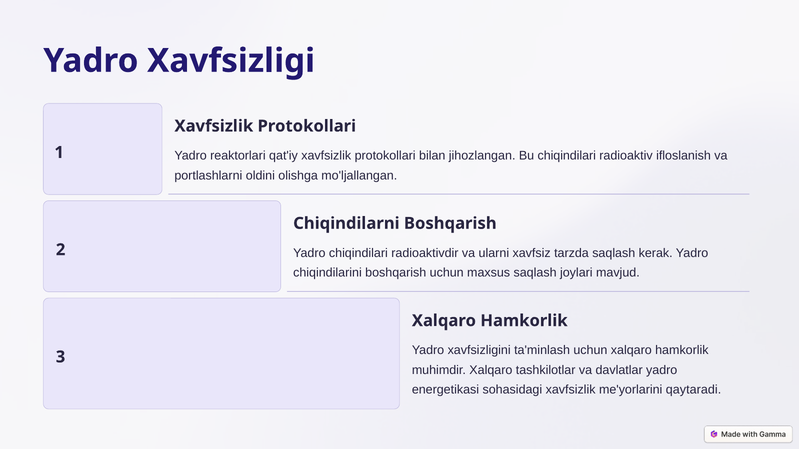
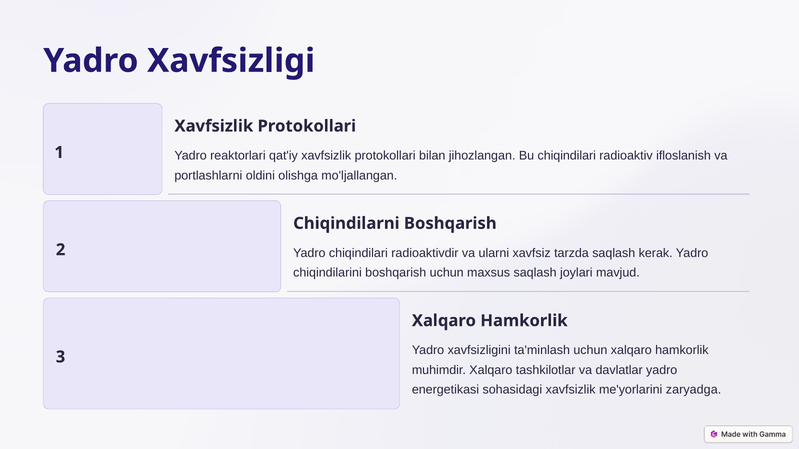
qaytaradi: qaytaradi -> zaryadga
